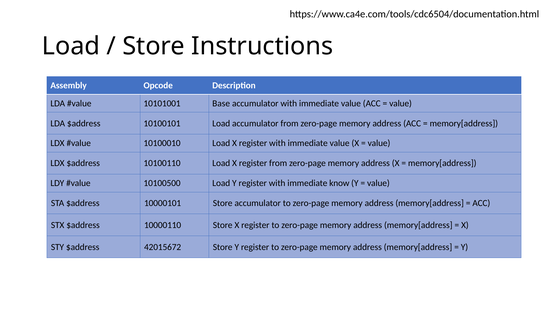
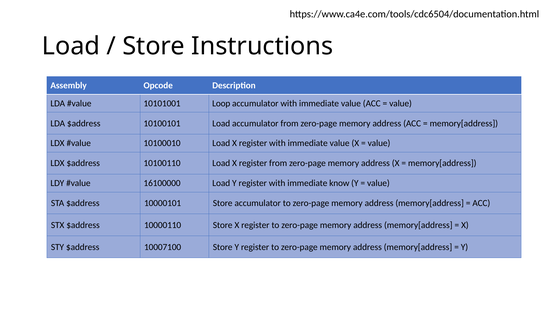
Base: Base -> Loop
10100500: 10100500 -> 16100000
42015672: 42015672 -> 10007100
